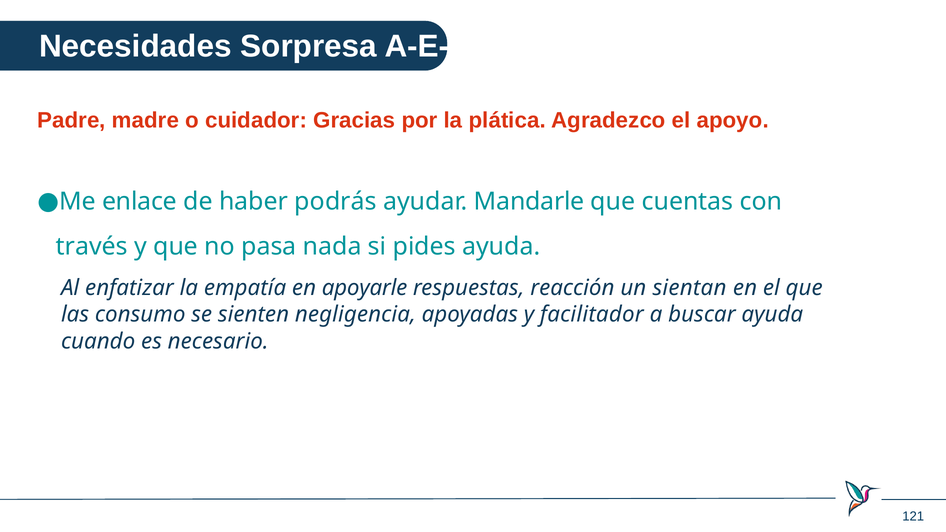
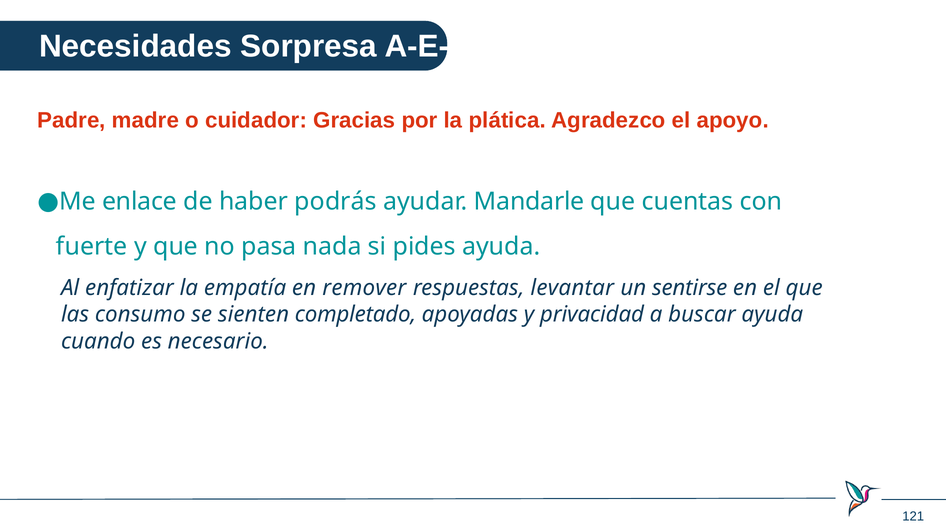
través: través -> fuerte
apoyarle: apoyarle -> remover
reacción: reacción -> levantar
sientan: sientan -> sentirse
negligencia: negligencia -> completado
facilitador: facilitador -> privacidad
